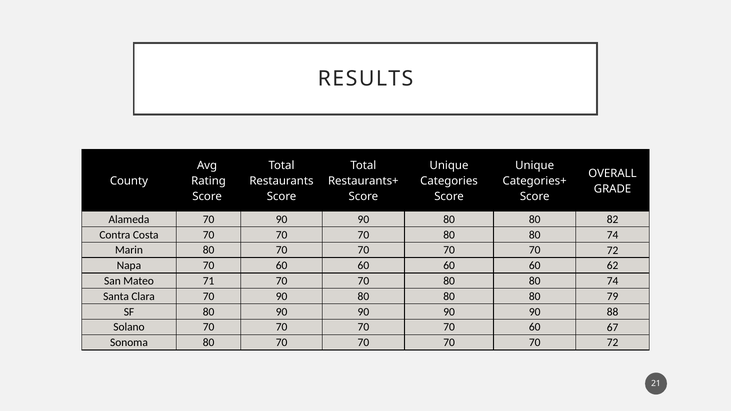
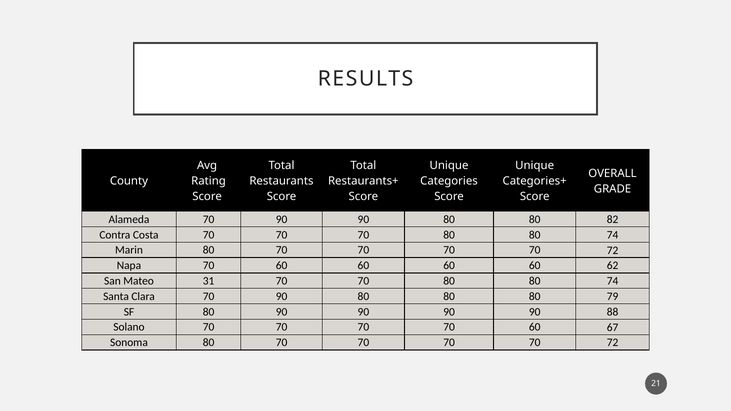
71: 71 -> 31
